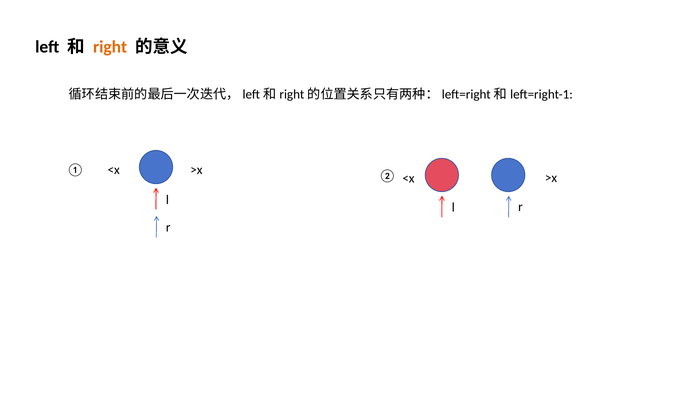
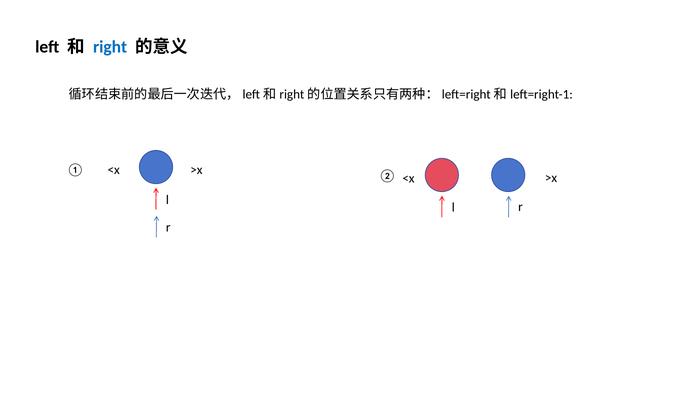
right colour: orange -> blue
